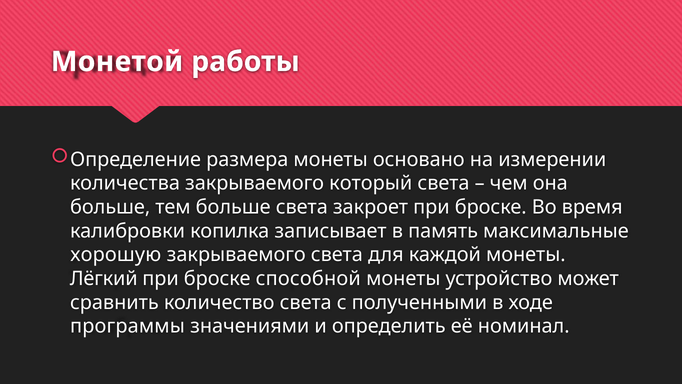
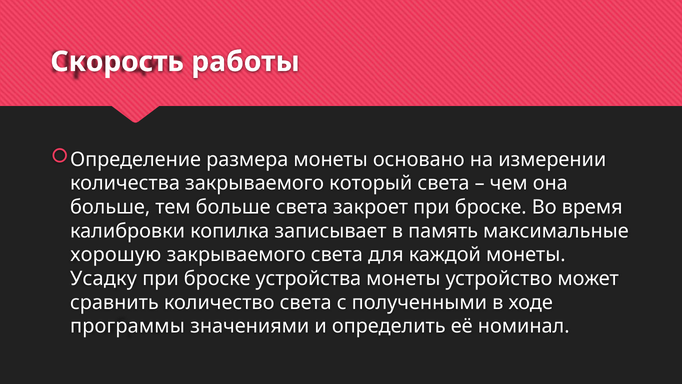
Монетой: Монетой -> Скорость
Лёгкий: Лёгкий -> Усадку
способной: способной -> устройства
